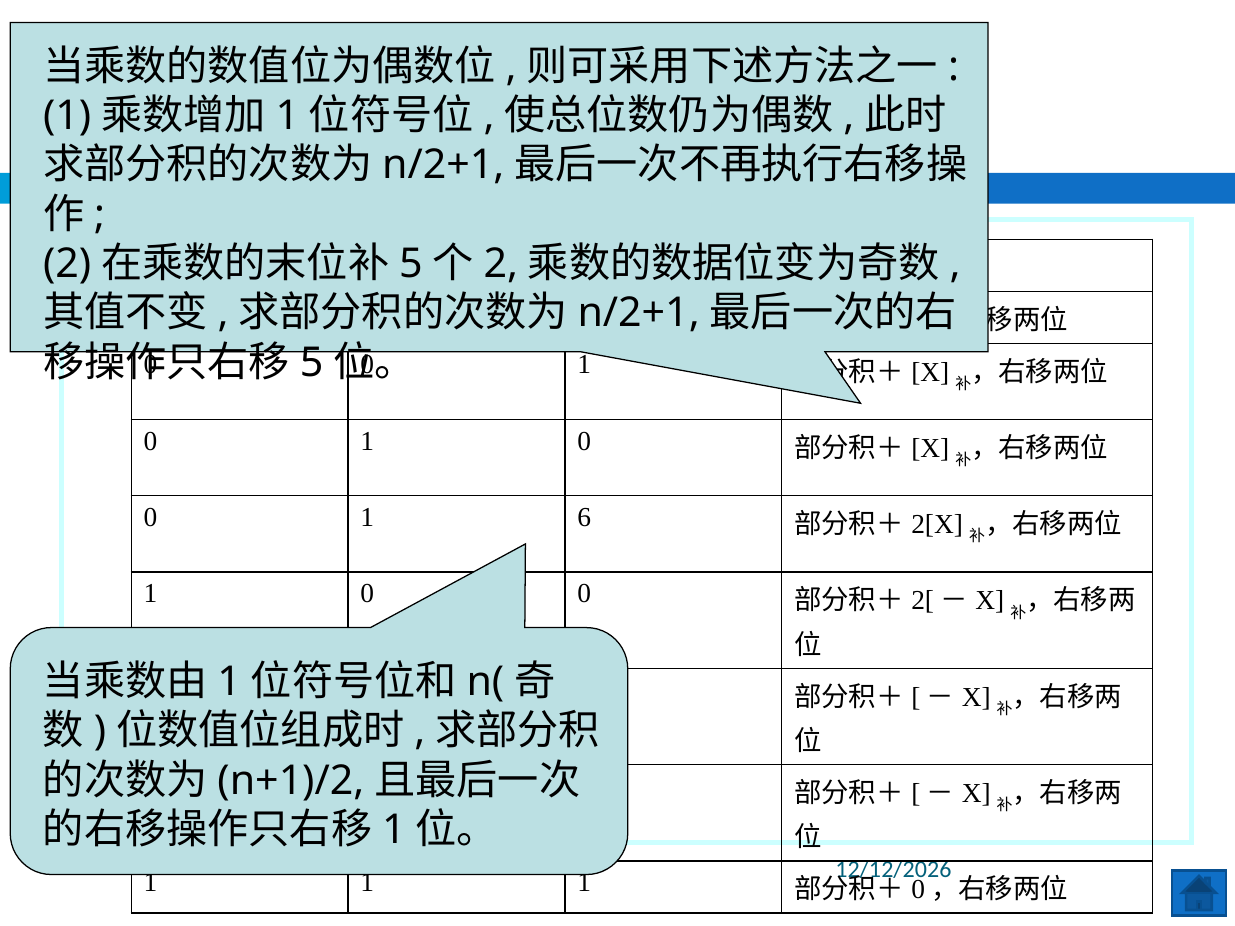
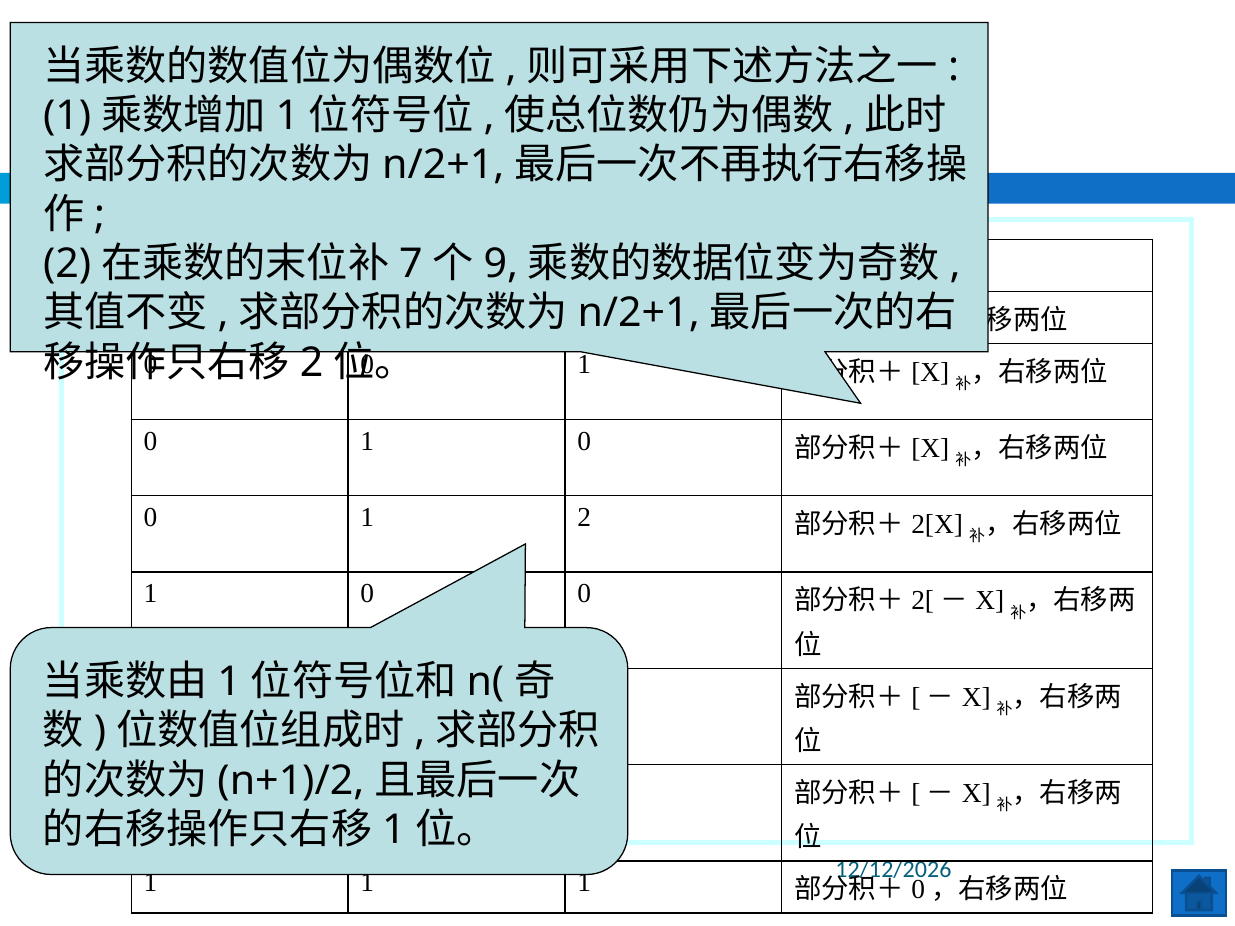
5 at (411, 264): 5 -> 7
2 at (501, 264): 2 -> 9
5 at (312, 363): 5 -> 2
1 6: 6 -> 2
